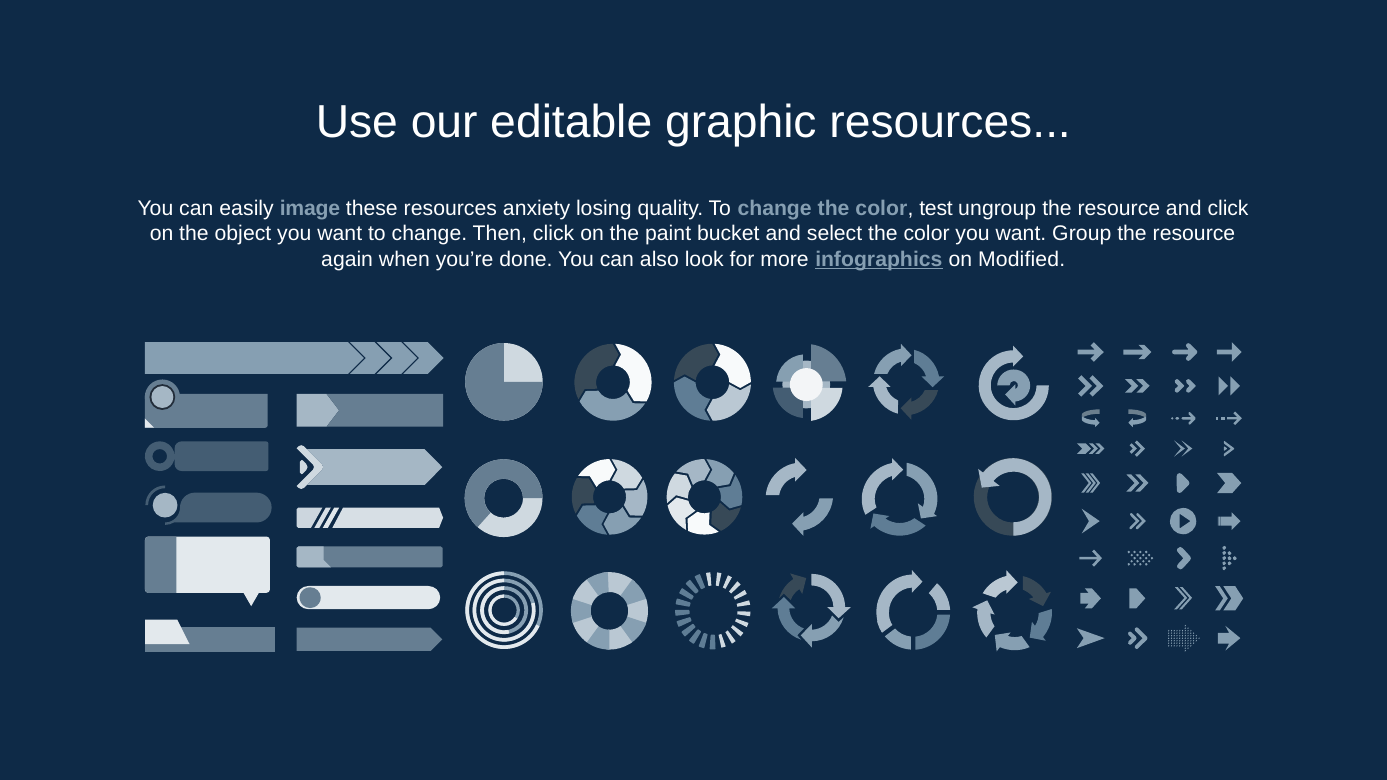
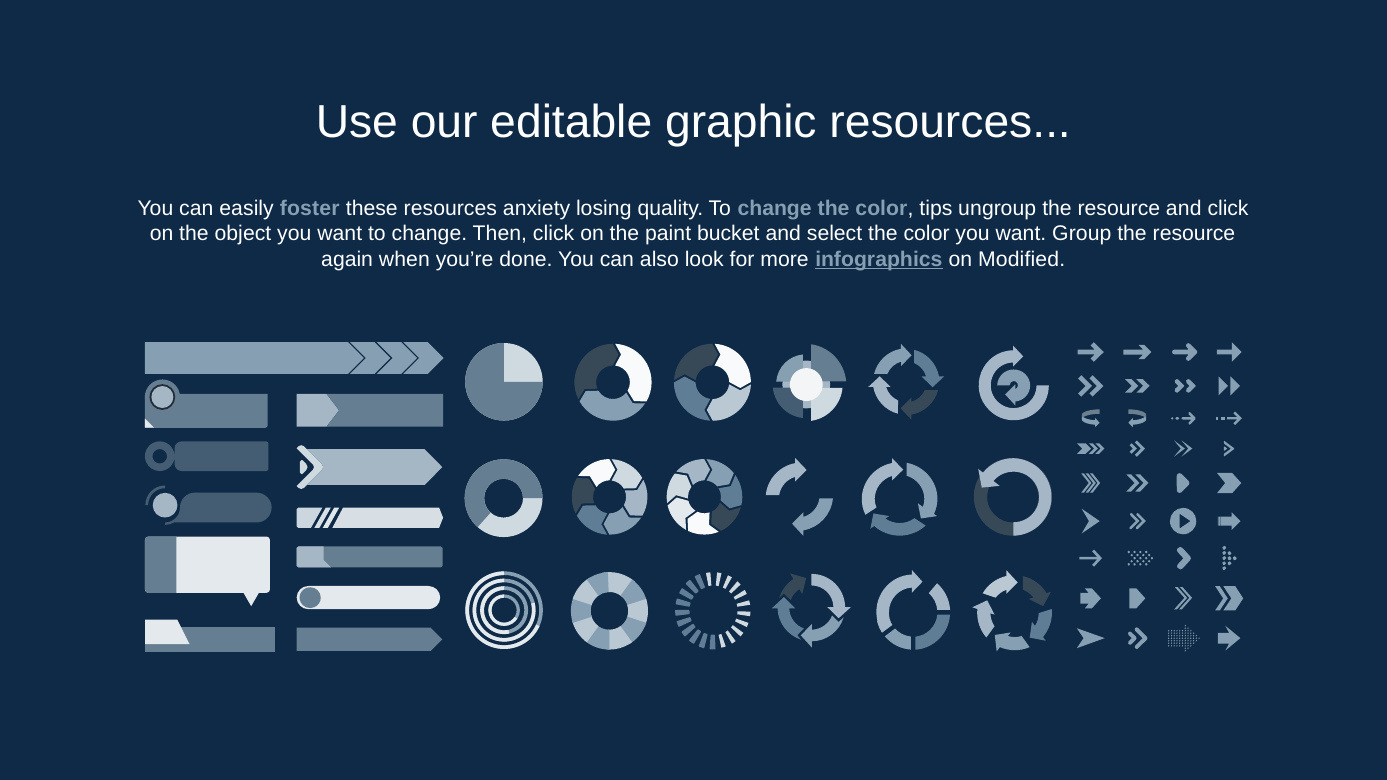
image: image -> foster
test: test -> tips
